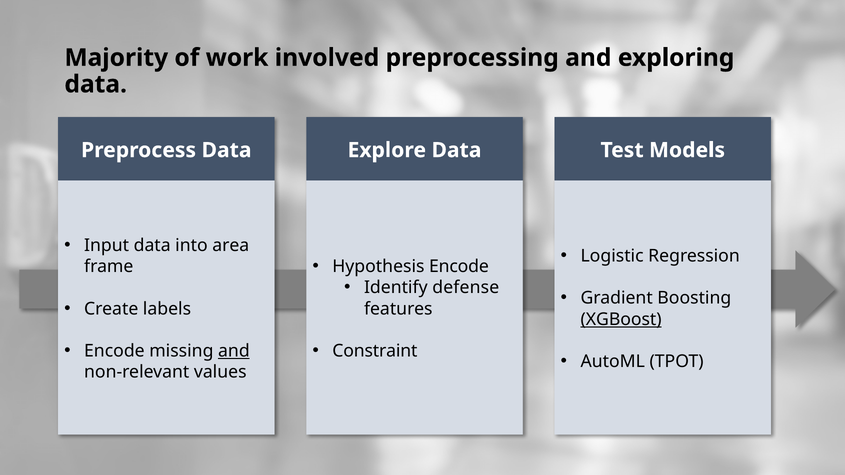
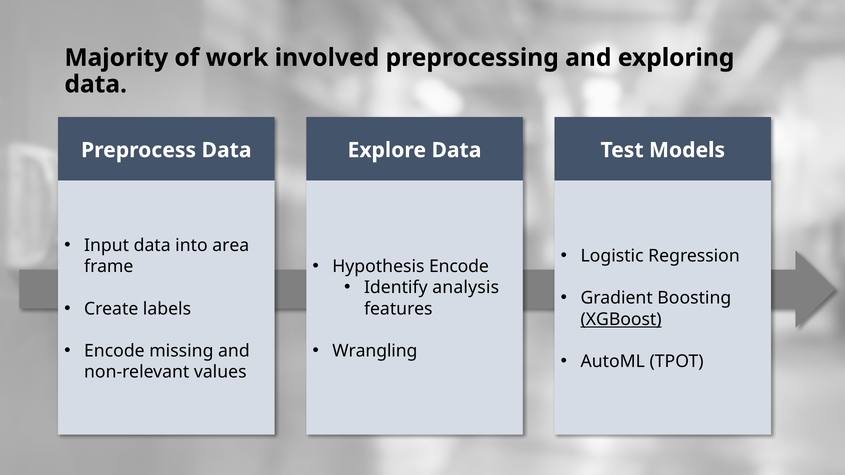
defense: defense -> analysis
and at (234, 351) underline: present -> none
Constraint: Constraint -> Wrangling
